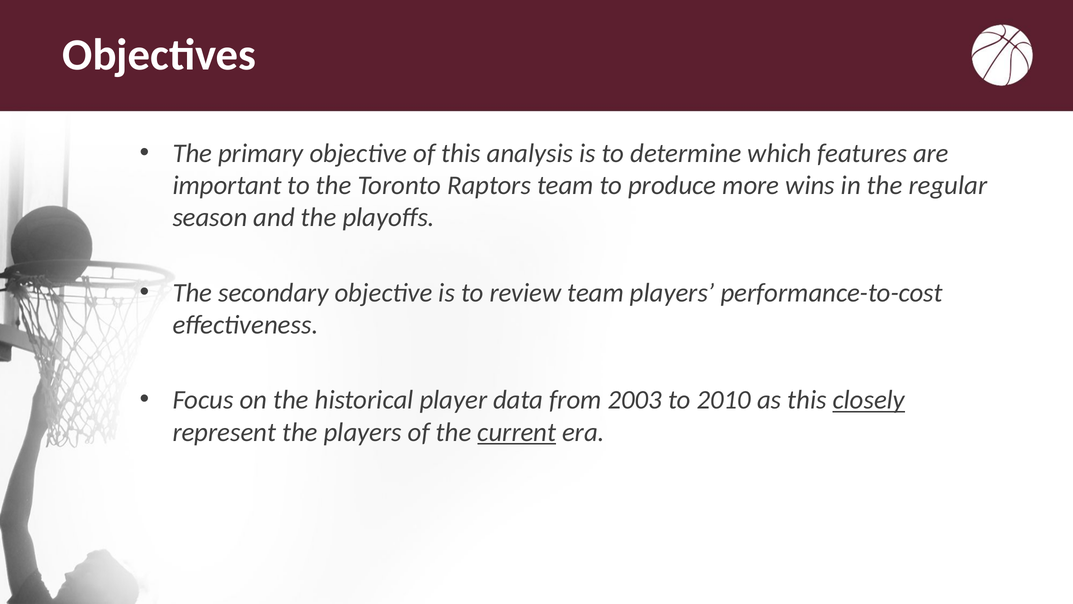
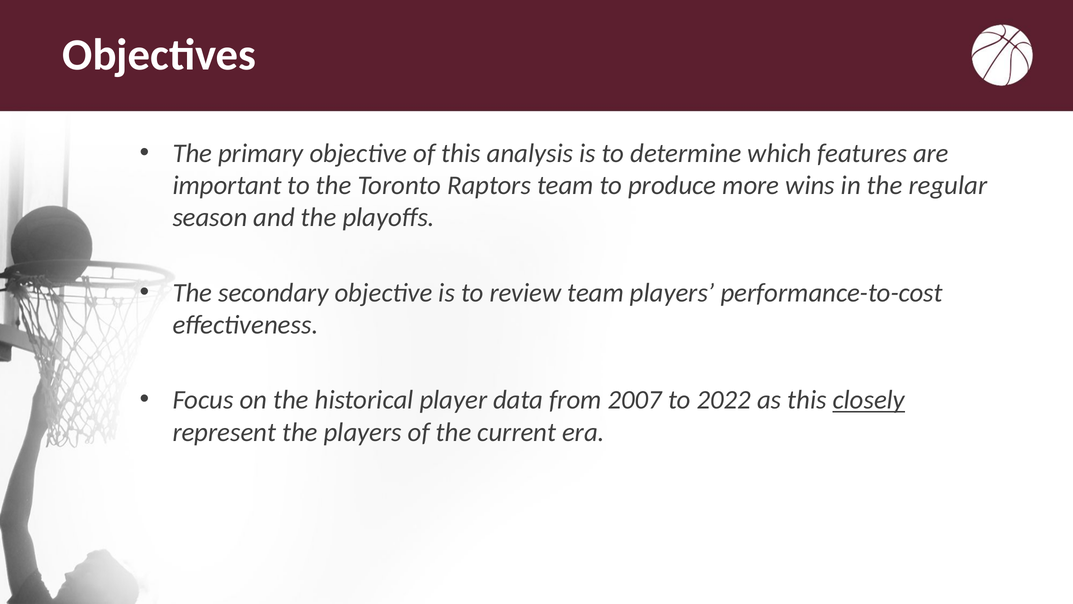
2003: 2003 -> 2007
2010: 2010 -> 2022
current underline: present -> none
